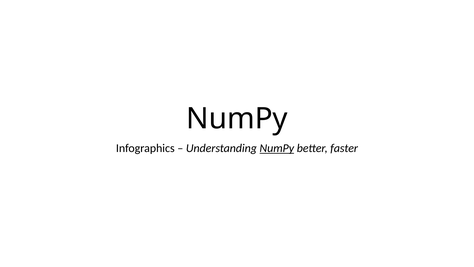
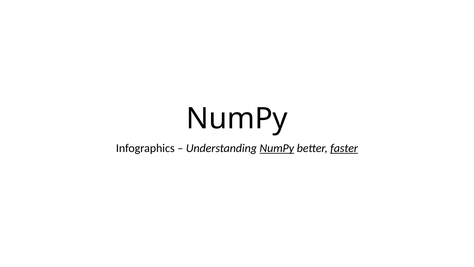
faster underline: none -> present
